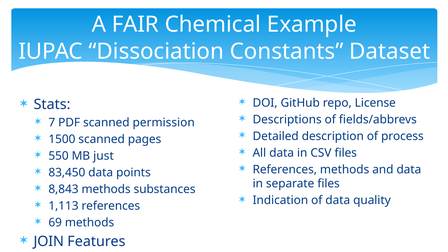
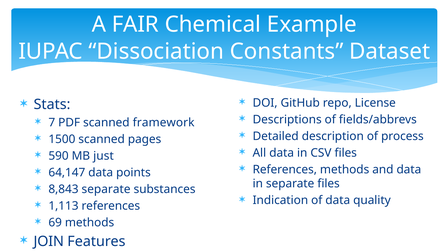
permission: permission -> framework
550: 550 -> 590
83,450: 83,450 -> 64,147
8,843 methods: methods -> separate
